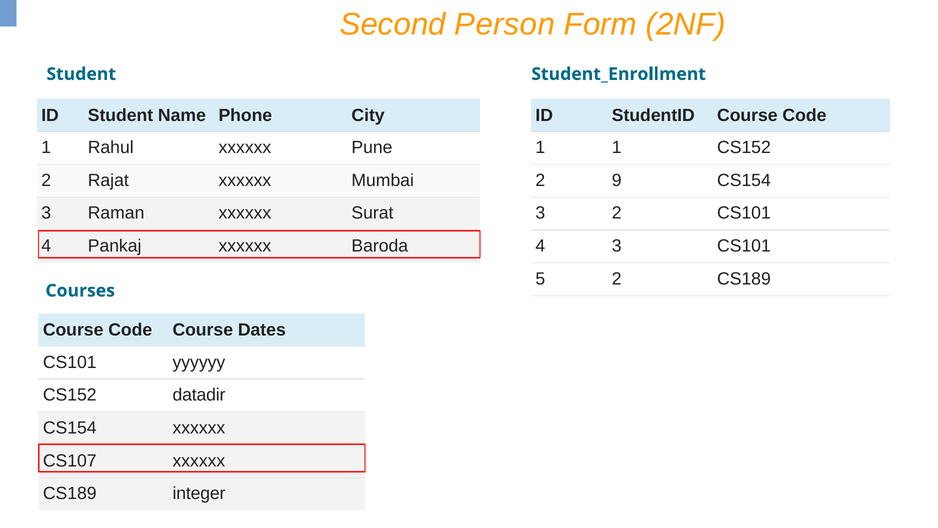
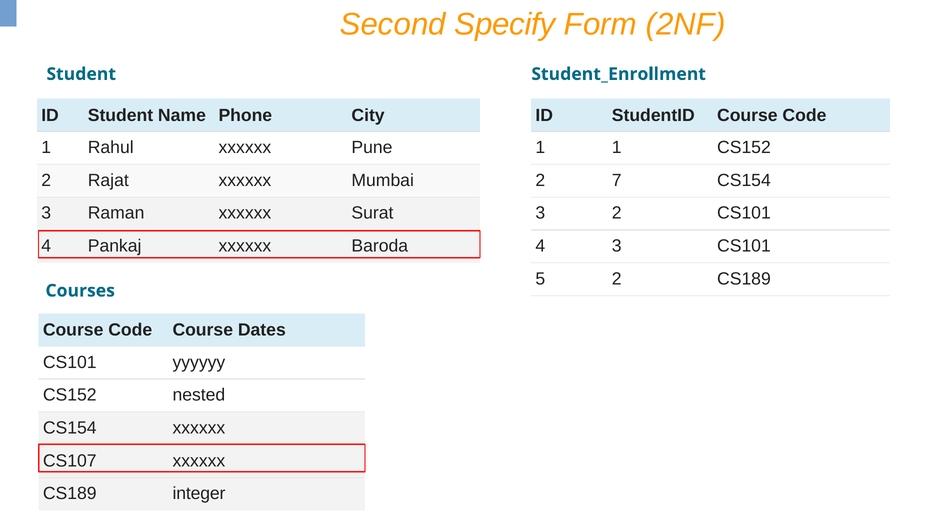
Person: Person -> Specify
9: 9 -> 7
datadir: datadir -> nested
